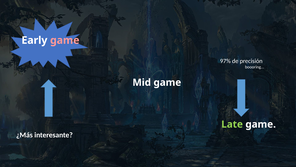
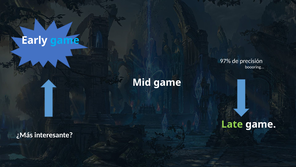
game at (65, 40) colour: pink -> light blue
